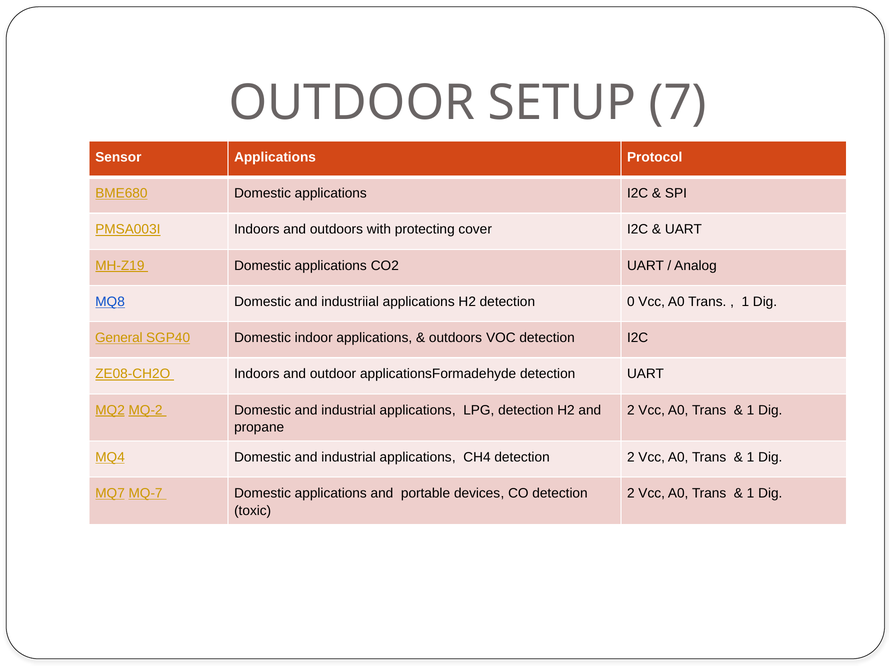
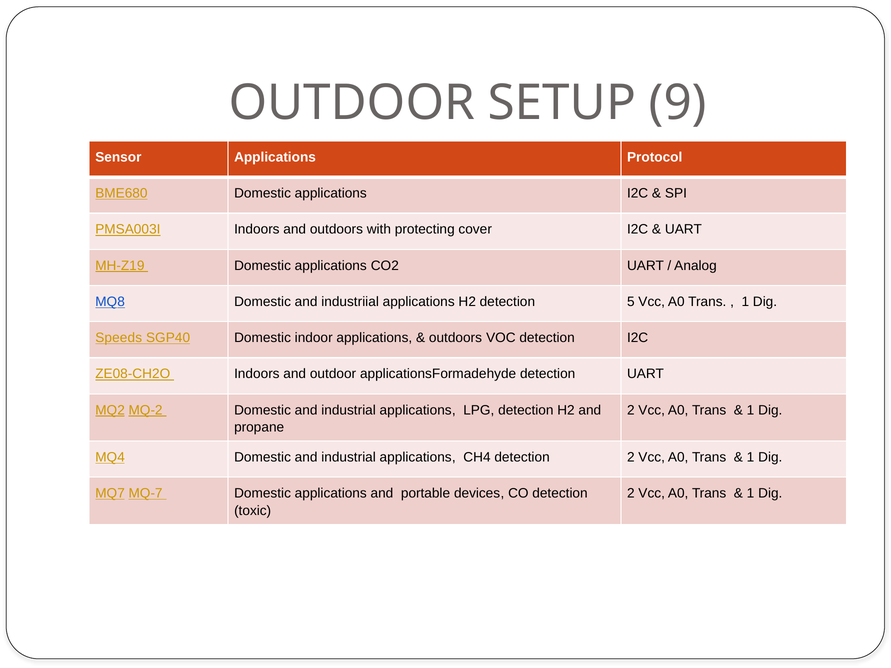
7: 7 -> 9
0: 0 -> 5
General: General -> Speeds
